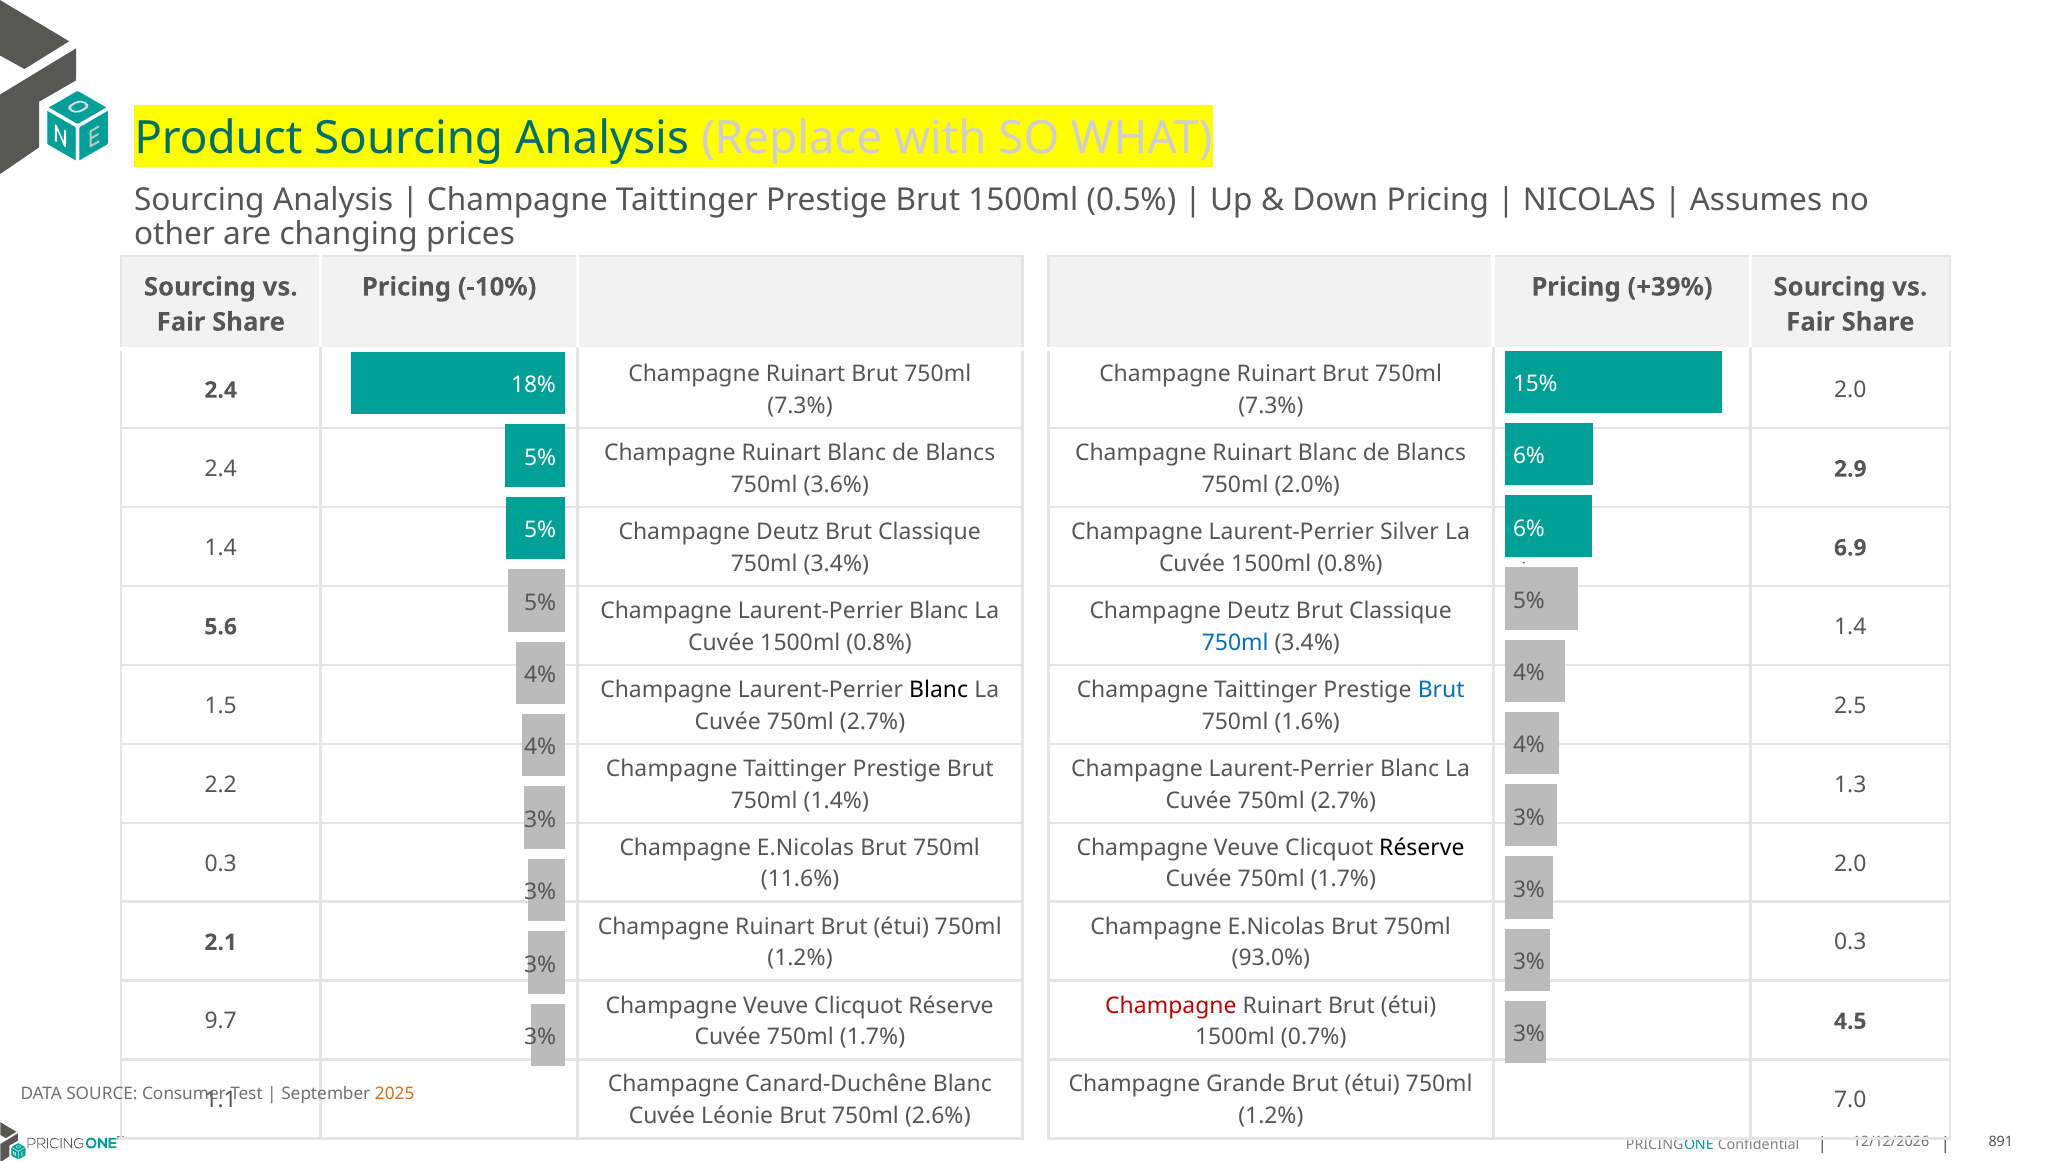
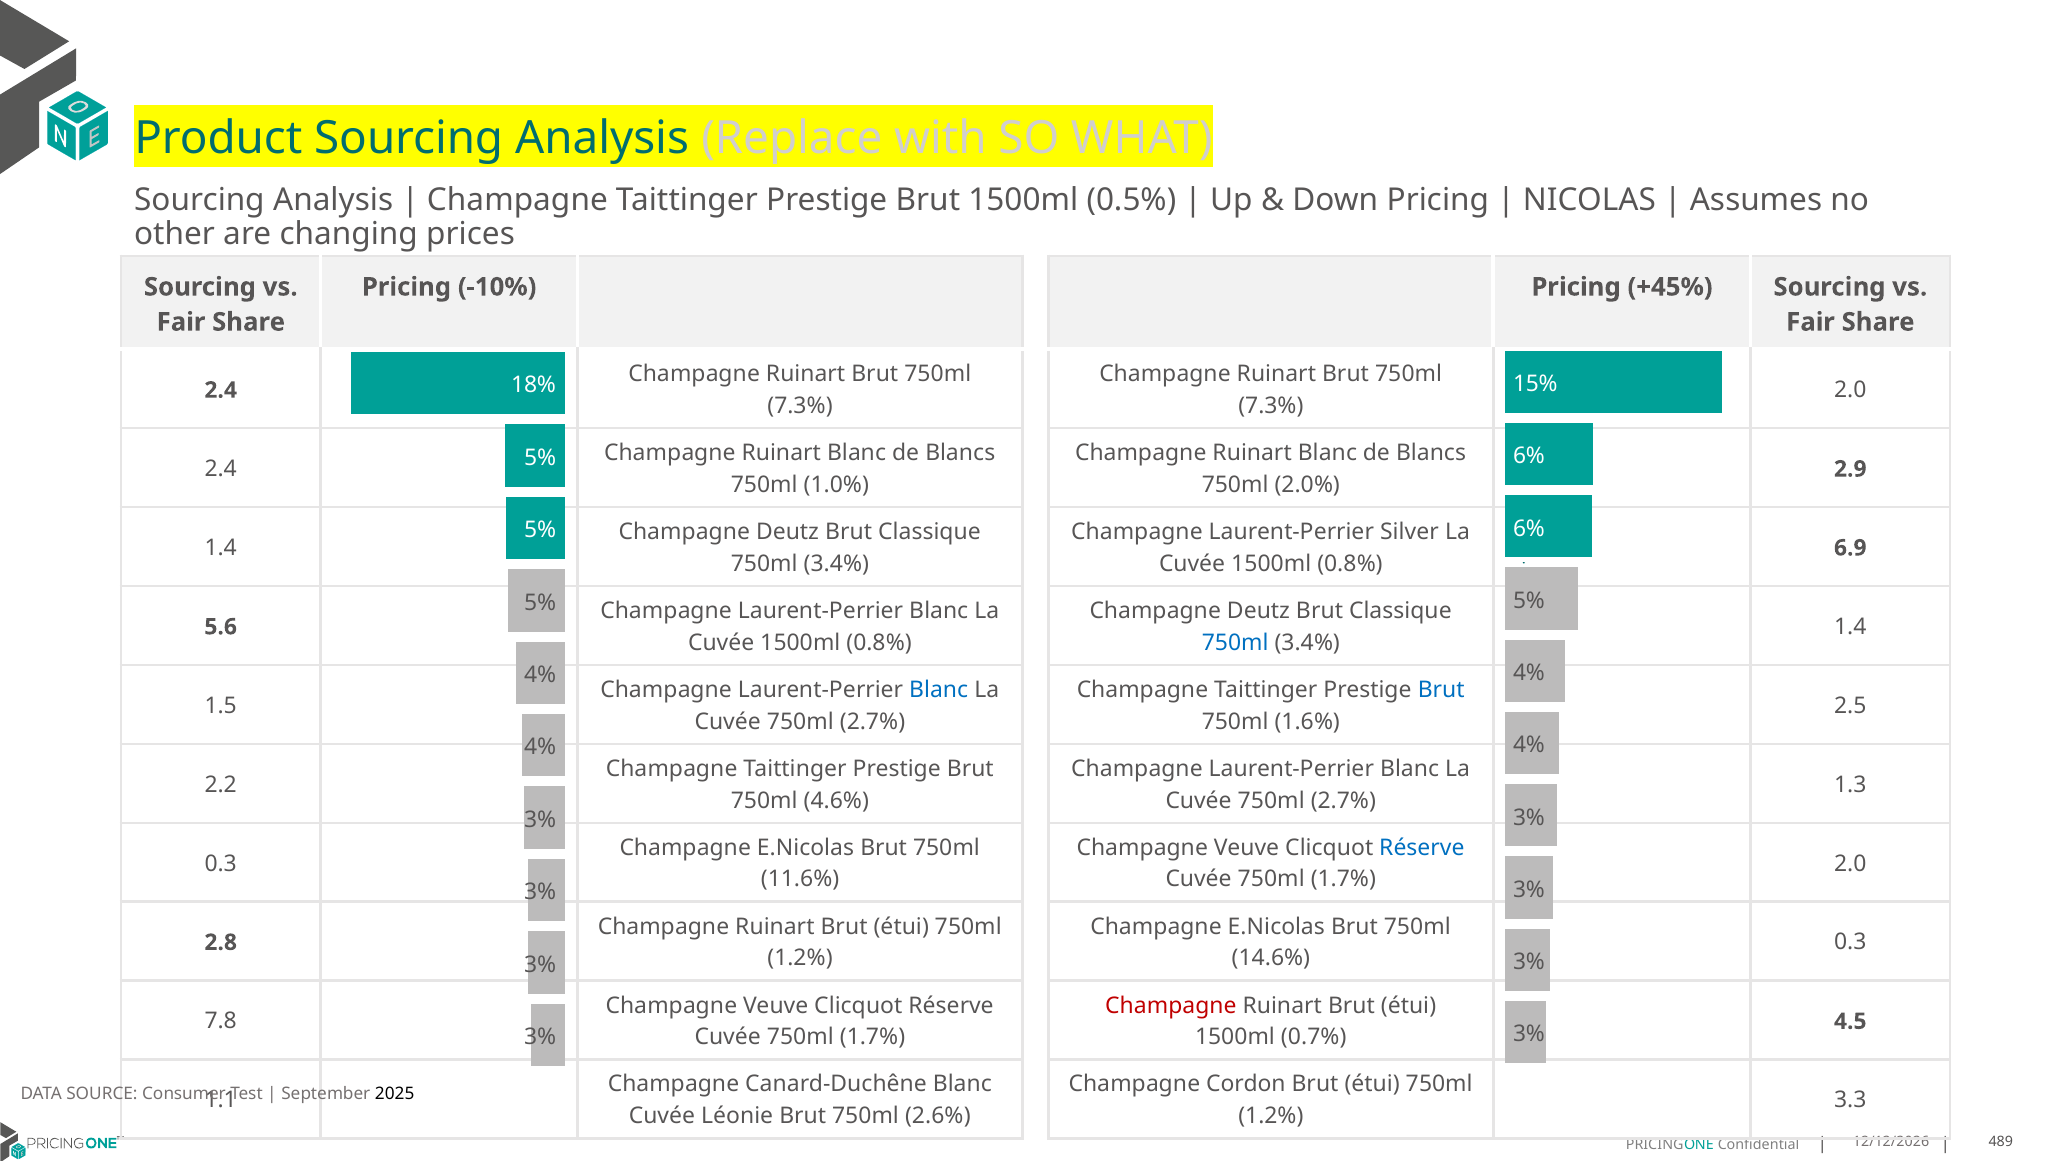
+39%: +39% -> +45%
3.6%: 3.6% -> 1.0%
Blanc at (939, 690) colour: black -> blue
1.4%: 1.4% -> 4.6%
Réserve at (1422, 848) colour: black -> blue
2.1: 2.1 -> 2.8
93.0%: 93.0% -> 14.6%
9.7: 9.7 -> 7.8
Grande: Grande -> Cordon
2025 colour: orange -> black
7.0: 7.0 -> 3.3
891: 891 -> 489
